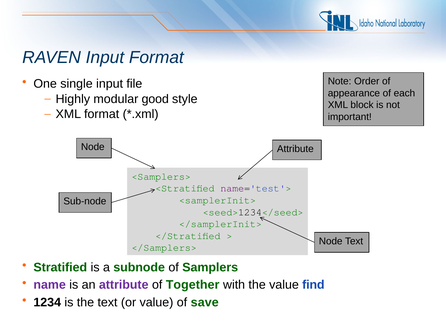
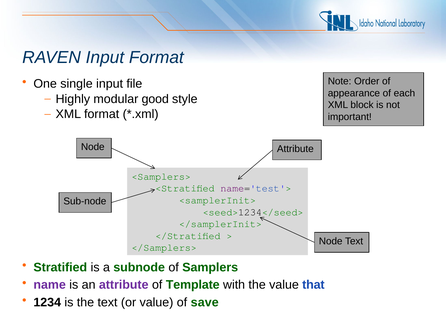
Together: Together -> Template
find: find -> that
